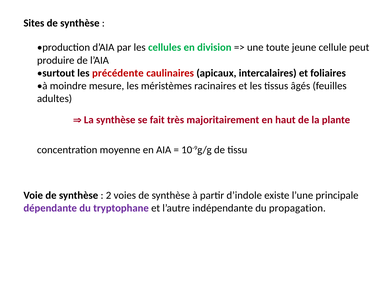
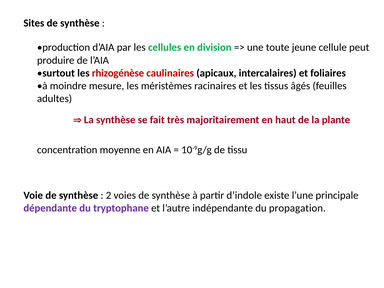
précédente: précédente -> rhizogénèse
